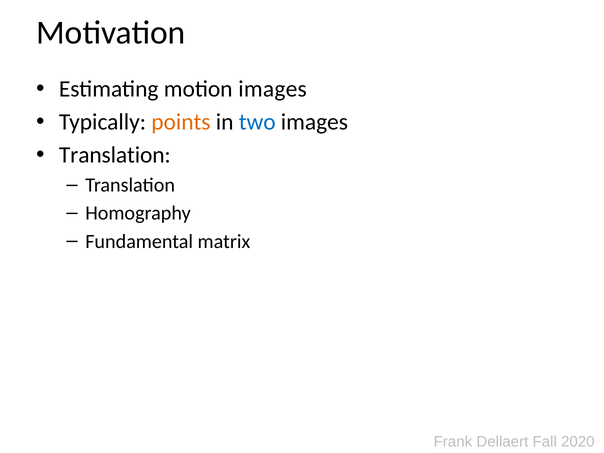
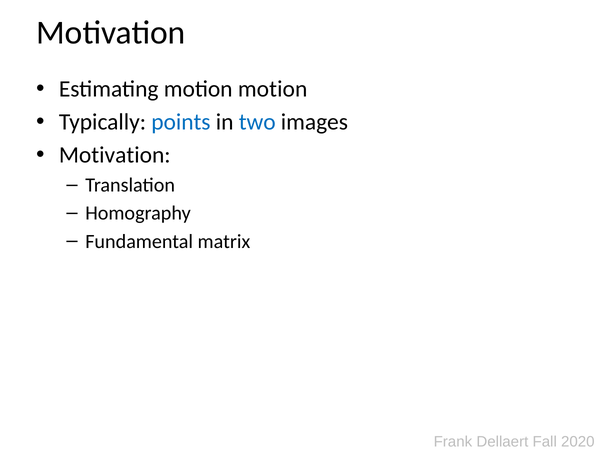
motion images: images -> motion
points colour: orange -> blue
Translation at (115, 155): Translation -> Motivation
